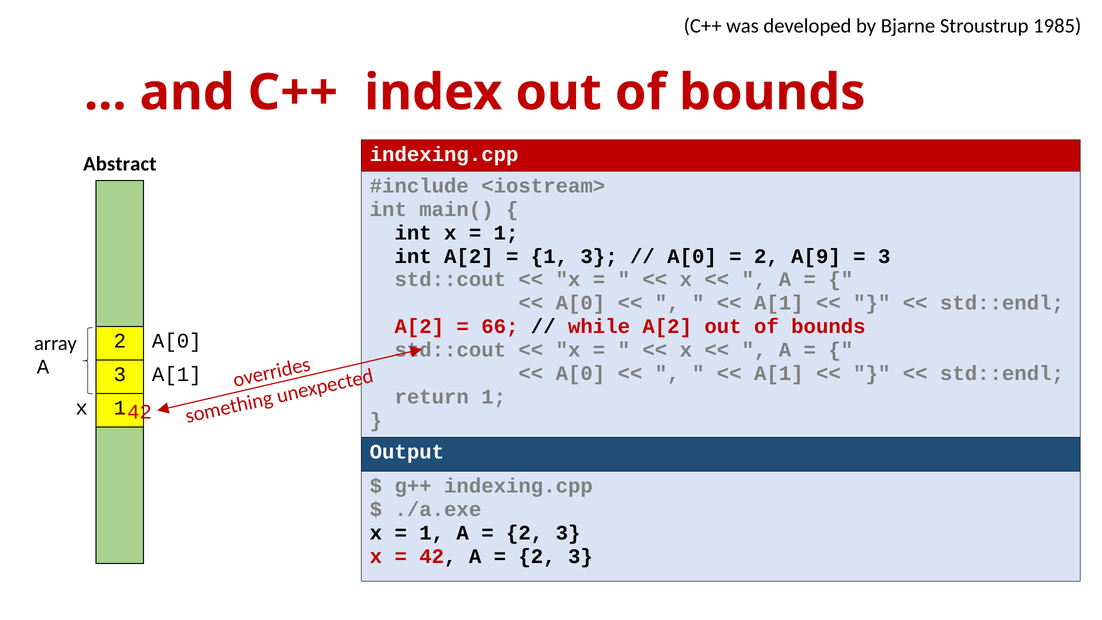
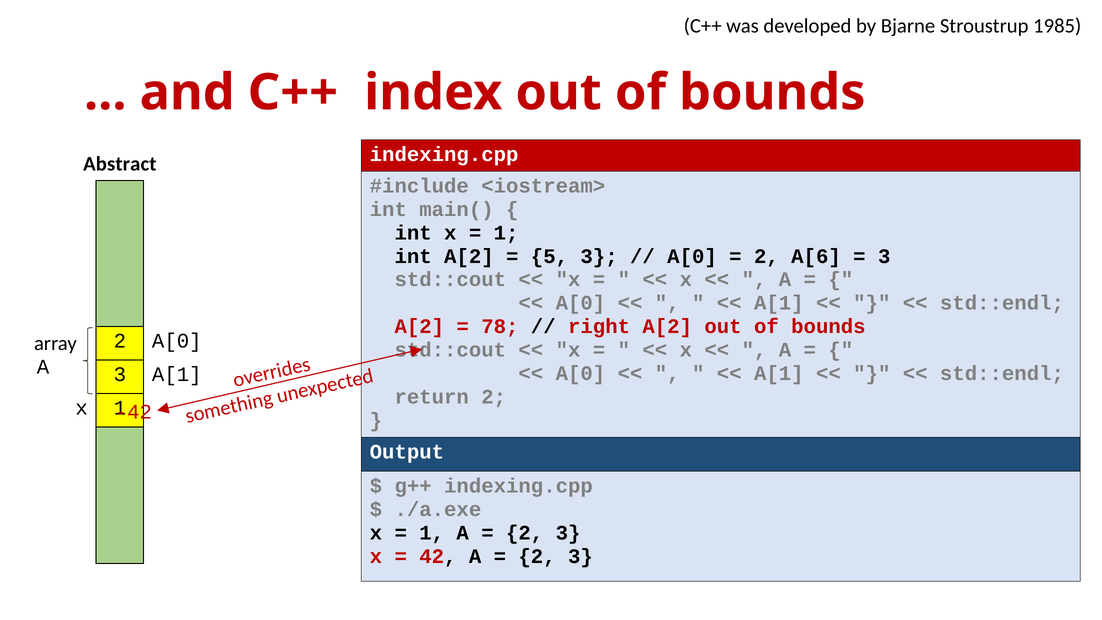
1 at (549, 256): 1 -> 5
A[9: A[9 -> A[6
66: 66 -> 78
while: while -> right
return 1: 1 -> 2
